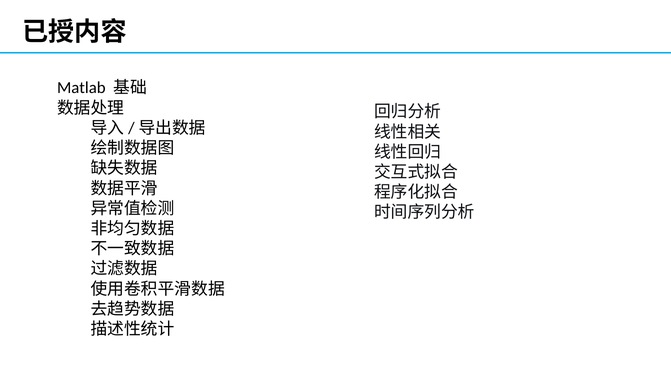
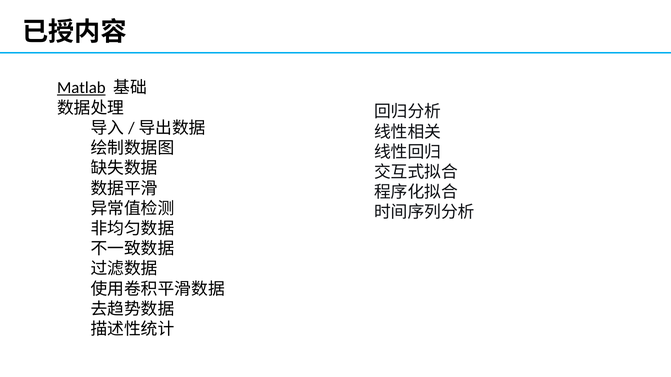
Matlab underline: none -> present
